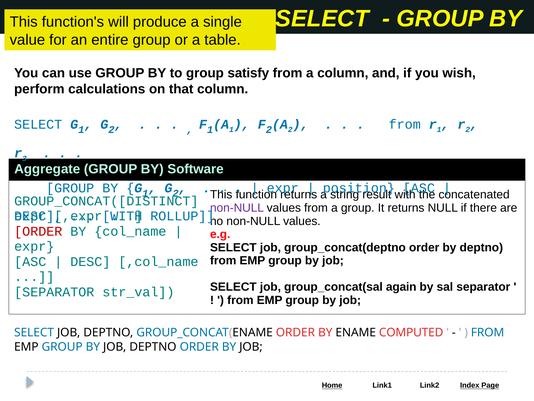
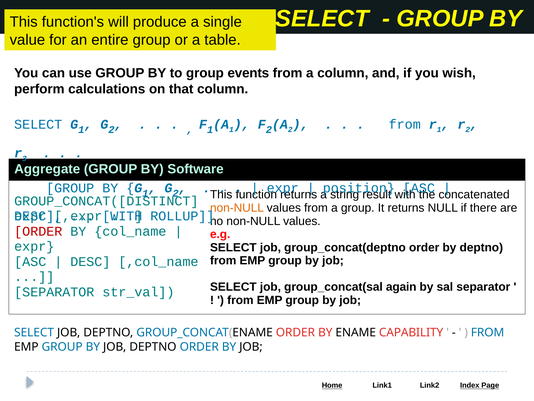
satisfy: satisfy -> events
non-NULL at (237, 208) colour: purple -> orange
COMPUTED: COMPUTED -> CAPABILITY
